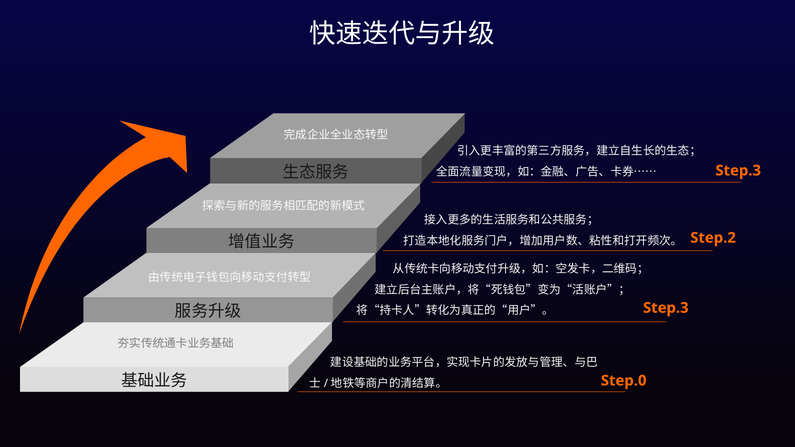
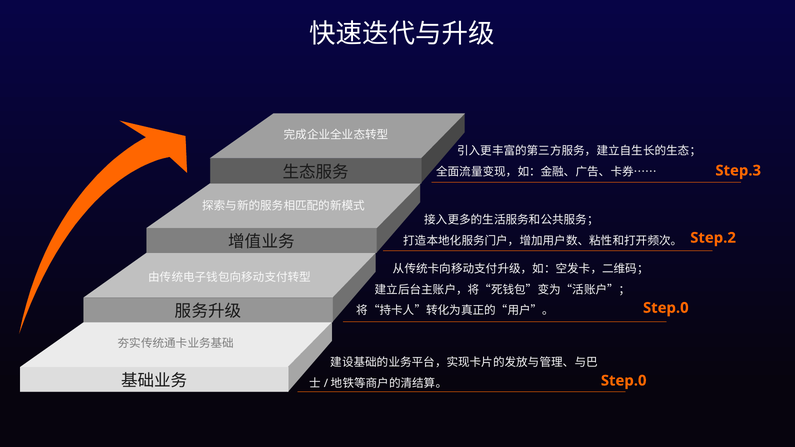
Step.3 at (666, 308): Step.3 -> Step.0
